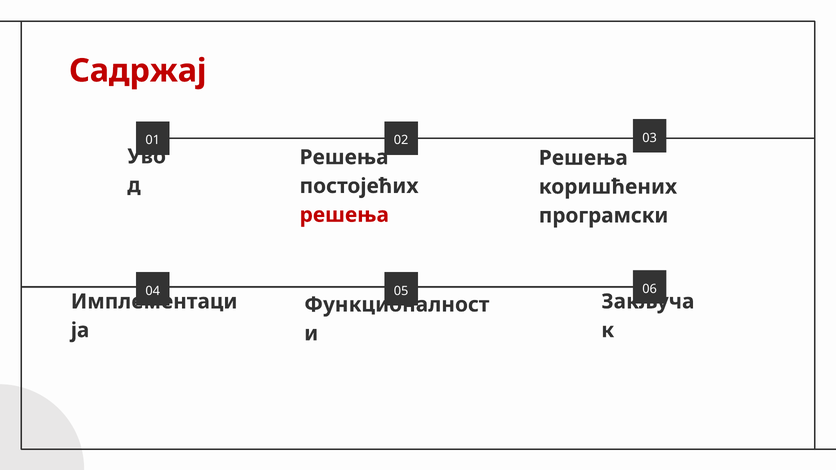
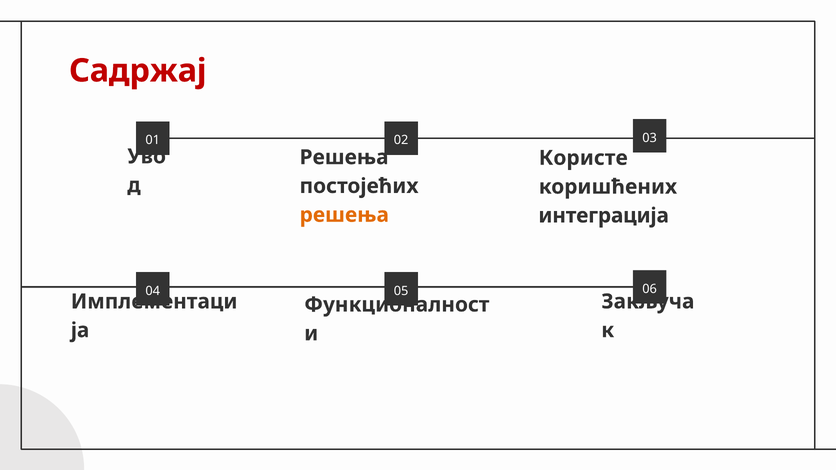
Решења at (583, 158): Решења -> Користе
решења at (344, 215) colour: red -> orange
програмски: програмски -> интеграција
